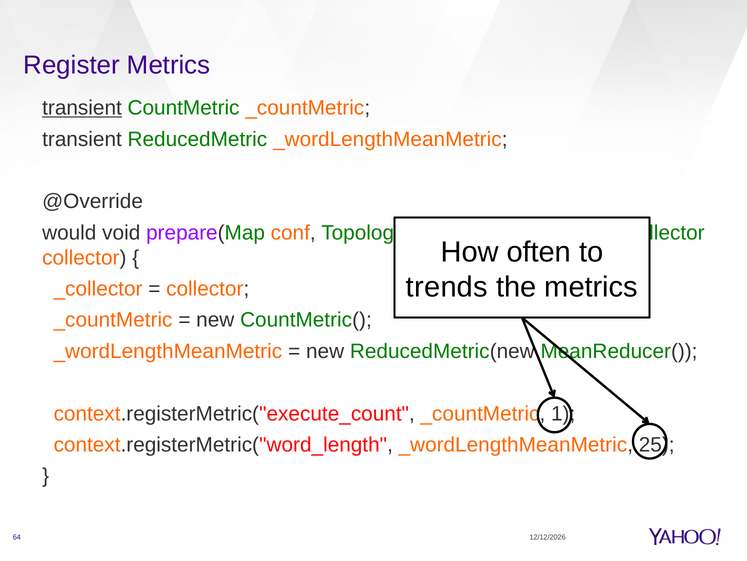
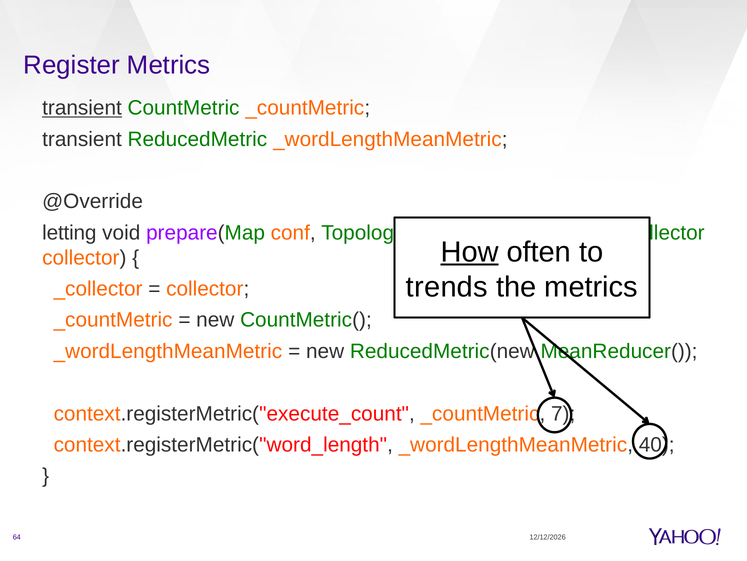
would: would -> letting
How underline: none -> present
1: 1 -> 7
25: 25 -> 40
